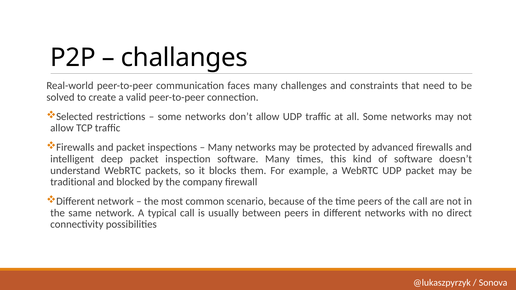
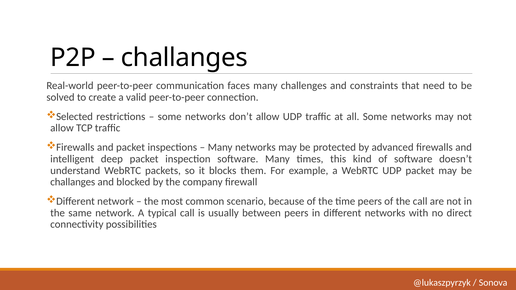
traditional at (73, 182): traditional -> challanges
